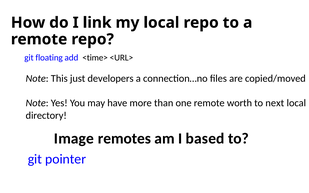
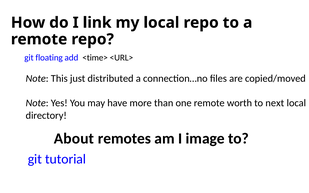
developers: developers -> distributed
Image: Image -> About
based: based -> image
pointer: pointer -> tutorial
